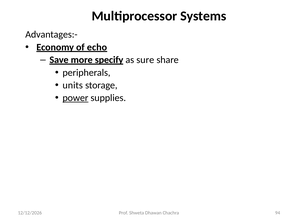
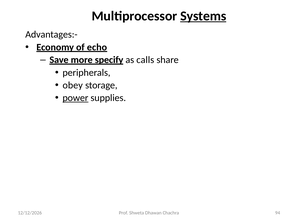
Systems underline: none -> present
sure: sure -> calls
units: units -> obey
